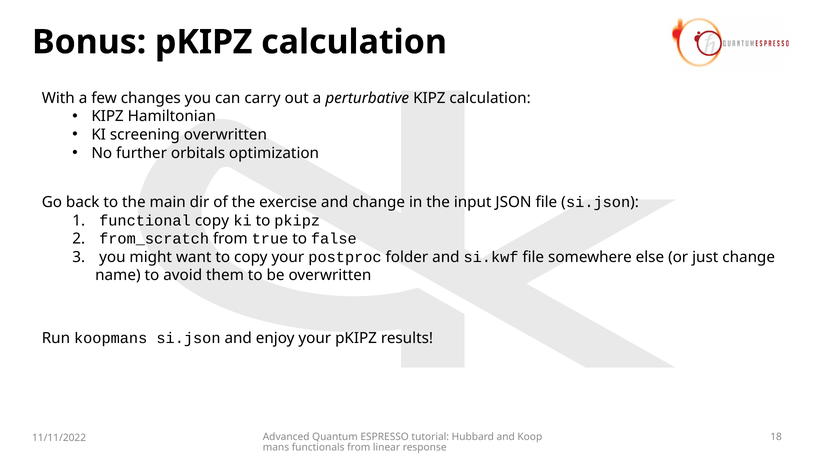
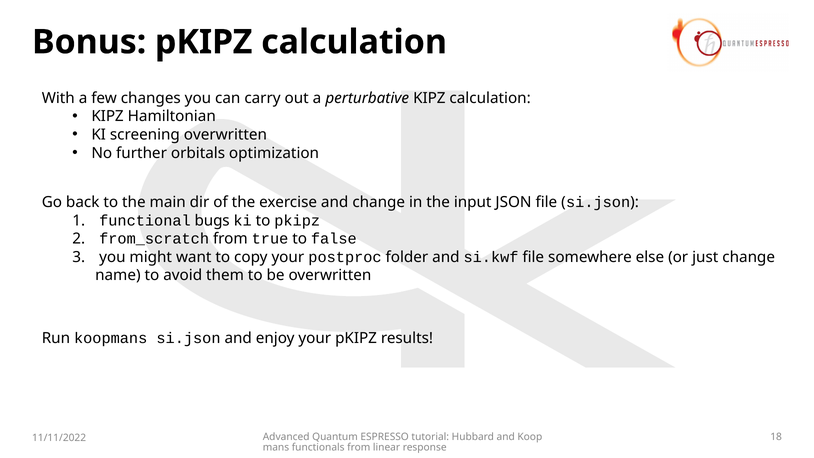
functional copy: copy -> bugs
